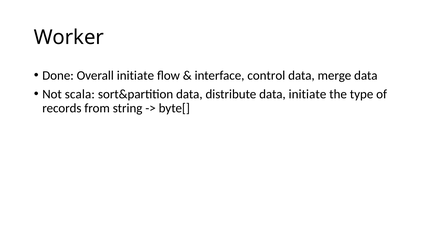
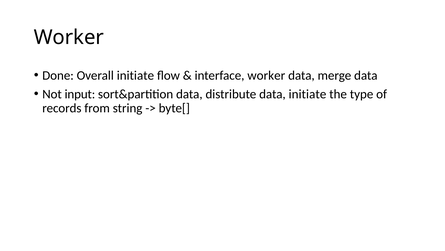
interface control: control -> worker
scala: scala -> input
